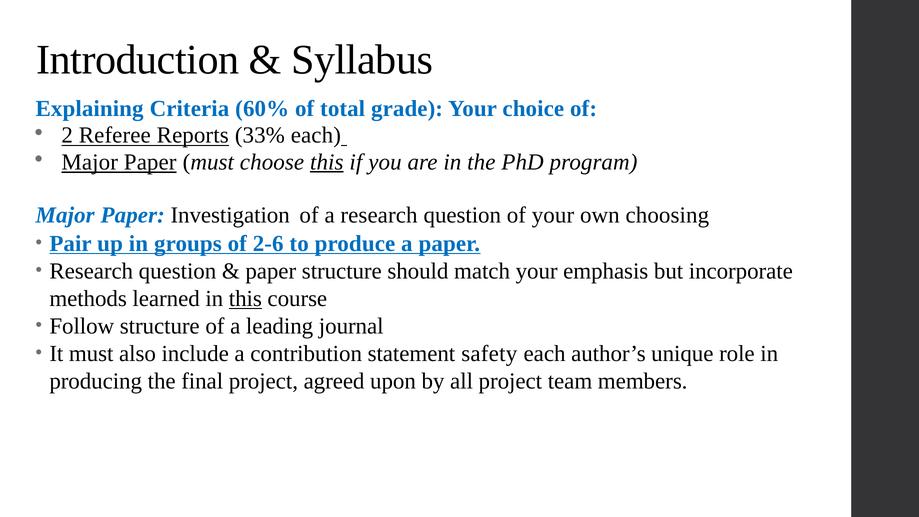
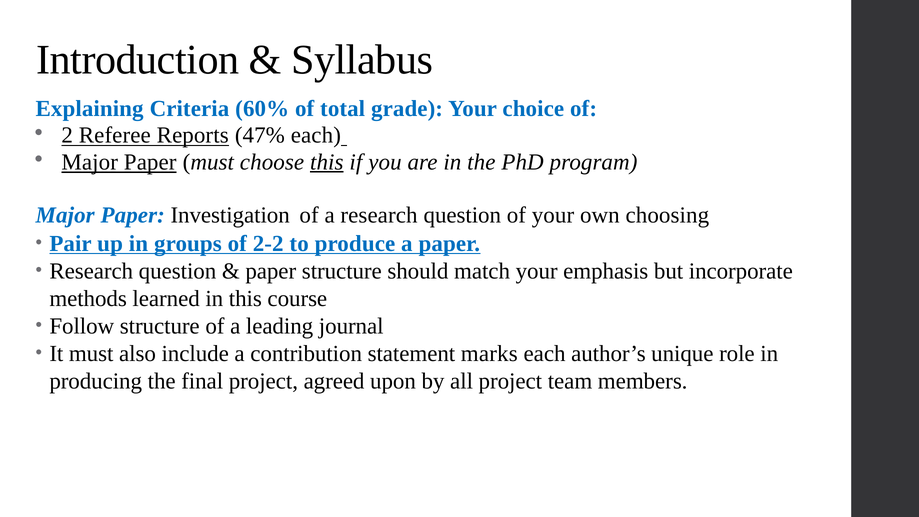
33%: 33% -> 47%
2-6: 2-6 -> 2-2
this at (245, 299) underline: present -> none
safety: safety -> marks
